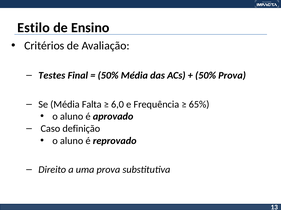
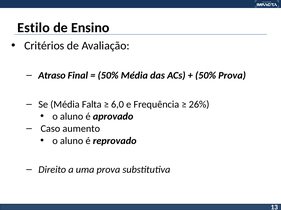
Testes: Testes -> Atraso
65%: 65% -> 26%
definição: definição -> aumento
